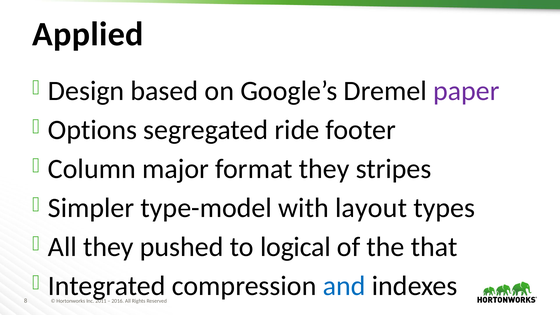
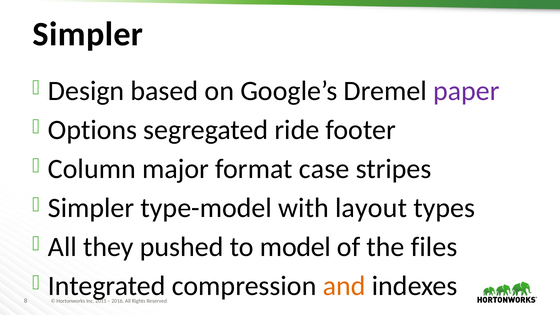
Applied at (88, 34): Applied -> Simpler
format they: they -> case
logical: logical -> model
that: that -> files
and colour: blue -> orange
